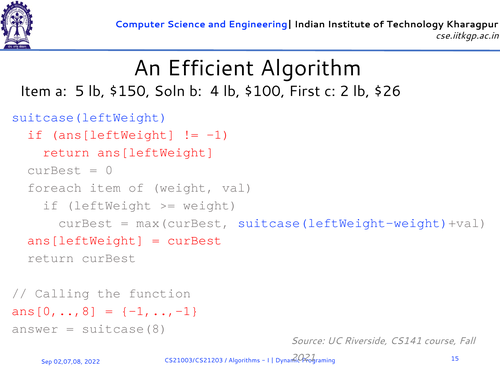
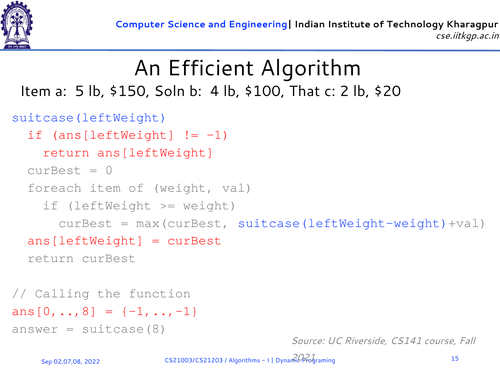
First: First -> That
$26: $26 -> $20
